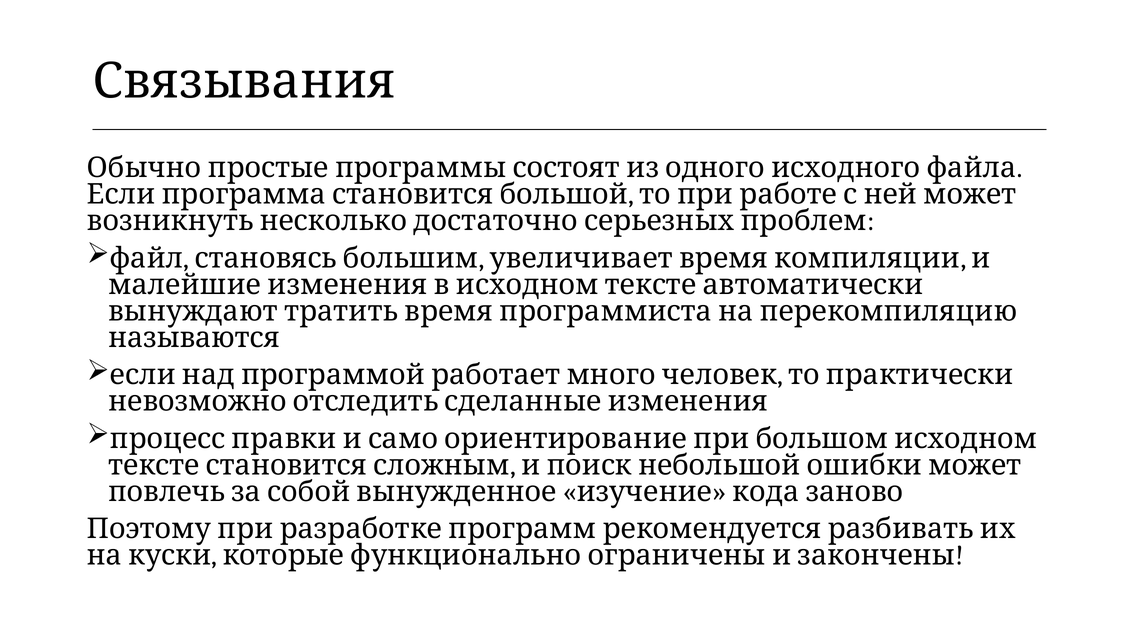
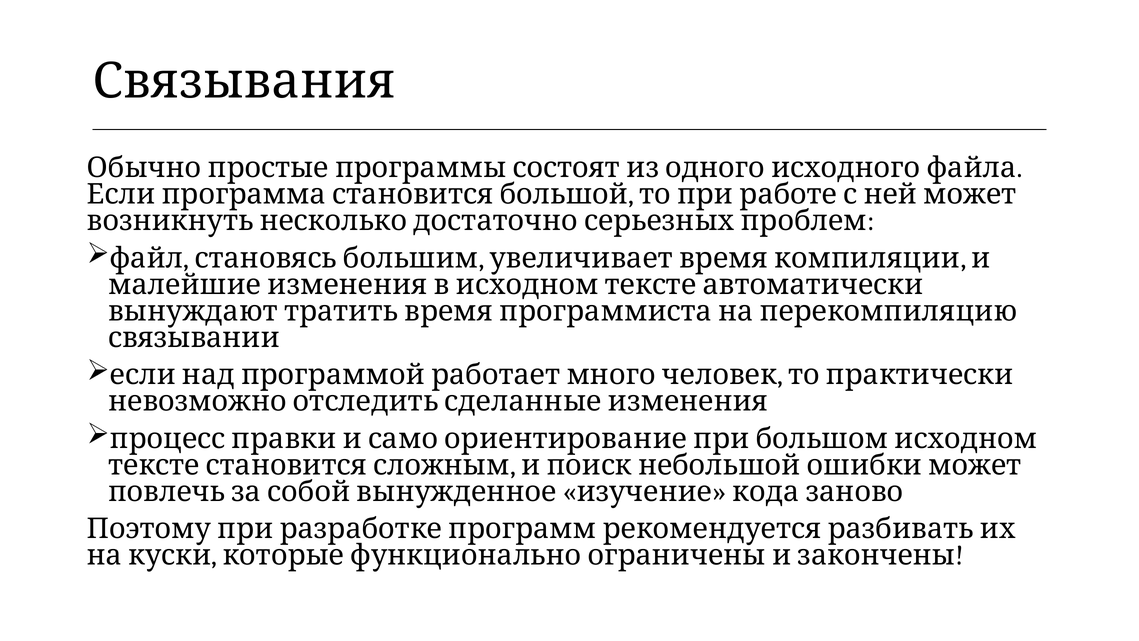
называются: называются -> связывании
